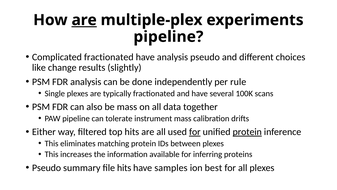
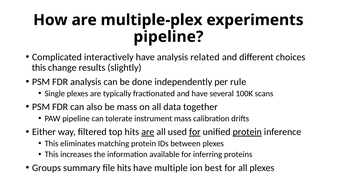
are at (84, 20) underline: present -> none
Complicated fractionated: fractionated -> interactively
analysis pseudo: pseudo -> related
like at (39, 68): like -> this
are at (148, 132) underline: none -> present
Pseudo at (47, 167): Pseudo -> Groups
samples: samples -> multiple
